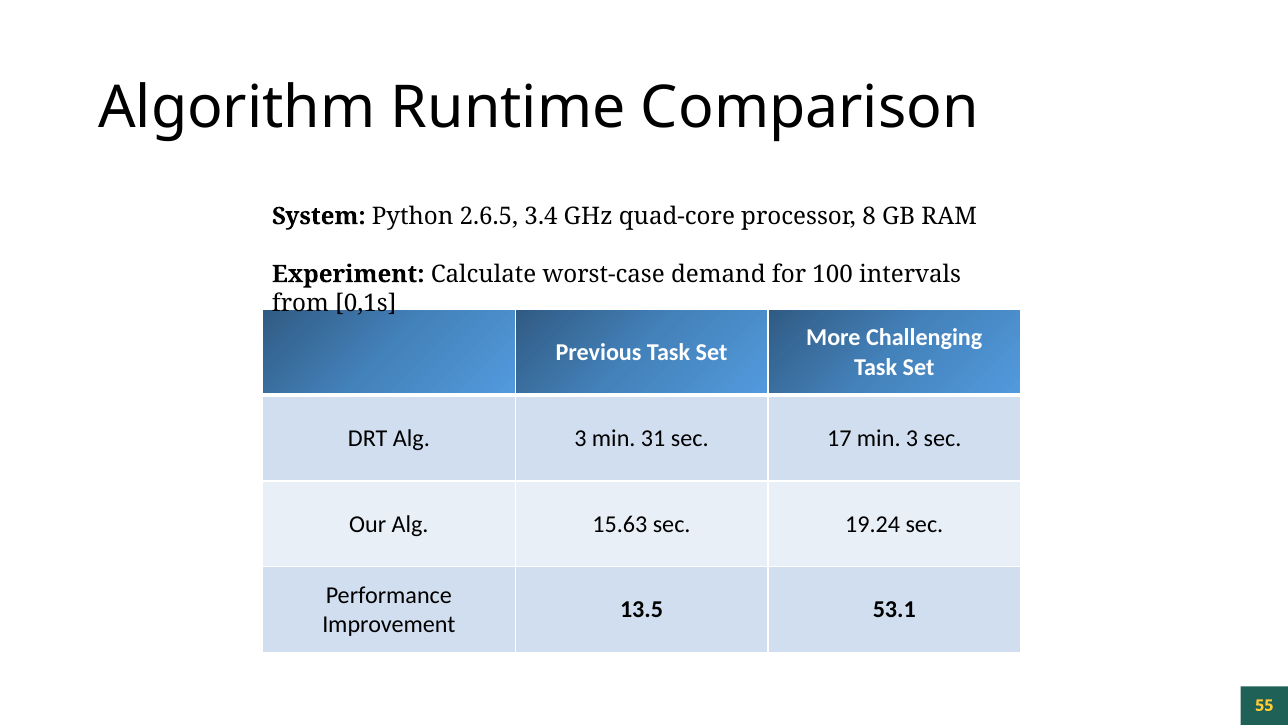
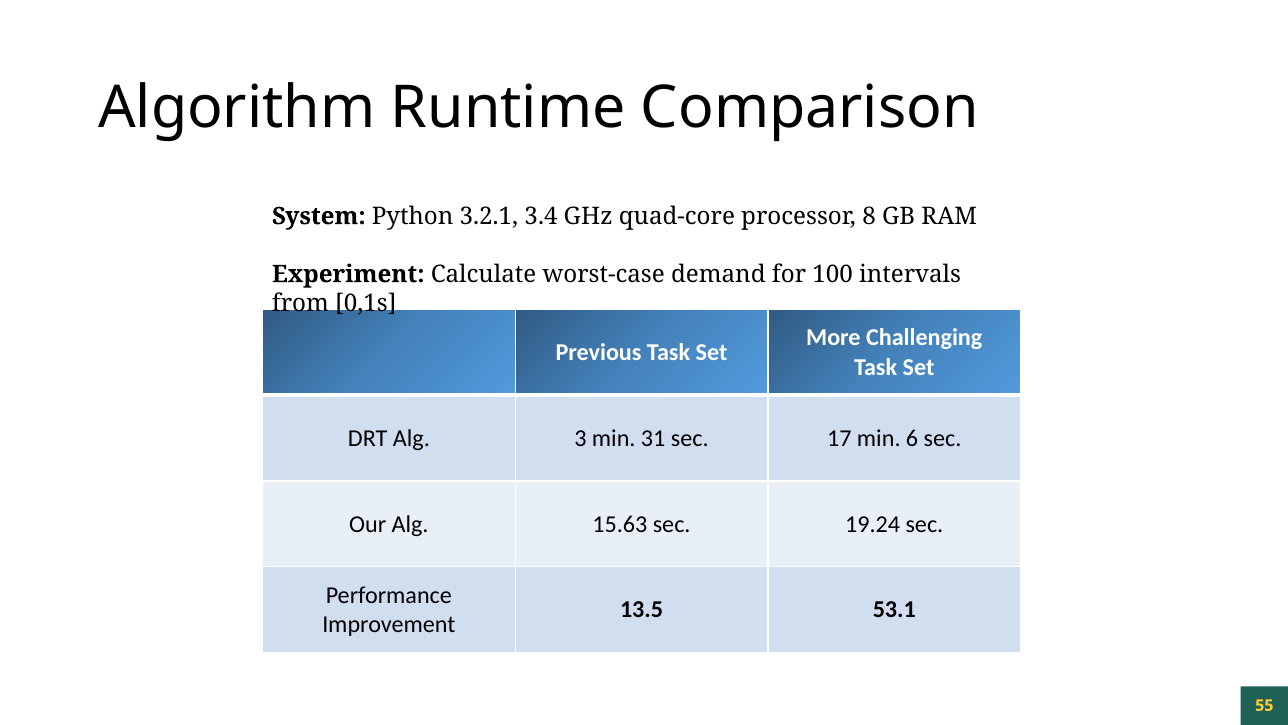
2.6.5: 2.6.5 -> 3.2.1
min 3: 3 -> 6
